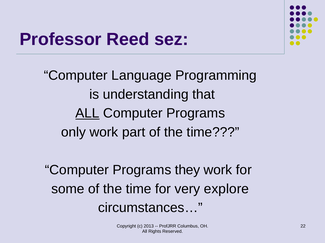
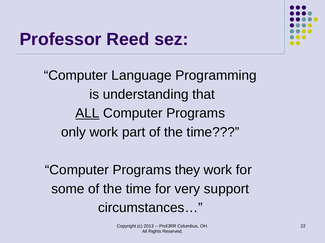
explore: explore -> support
